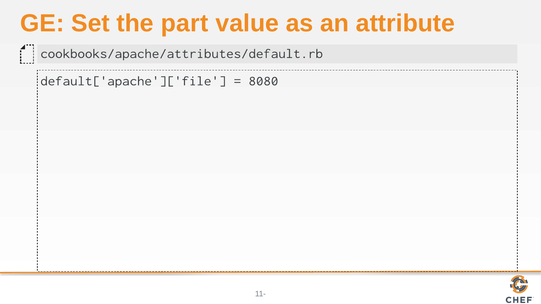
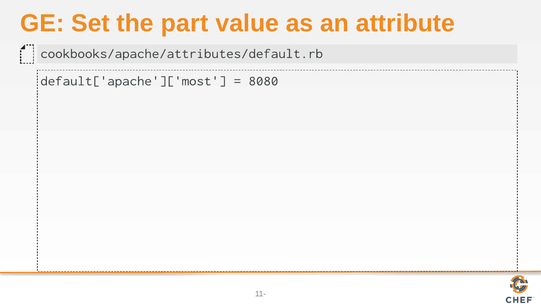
default['apache']['file: default['apache']['file -> default['apache']['most
